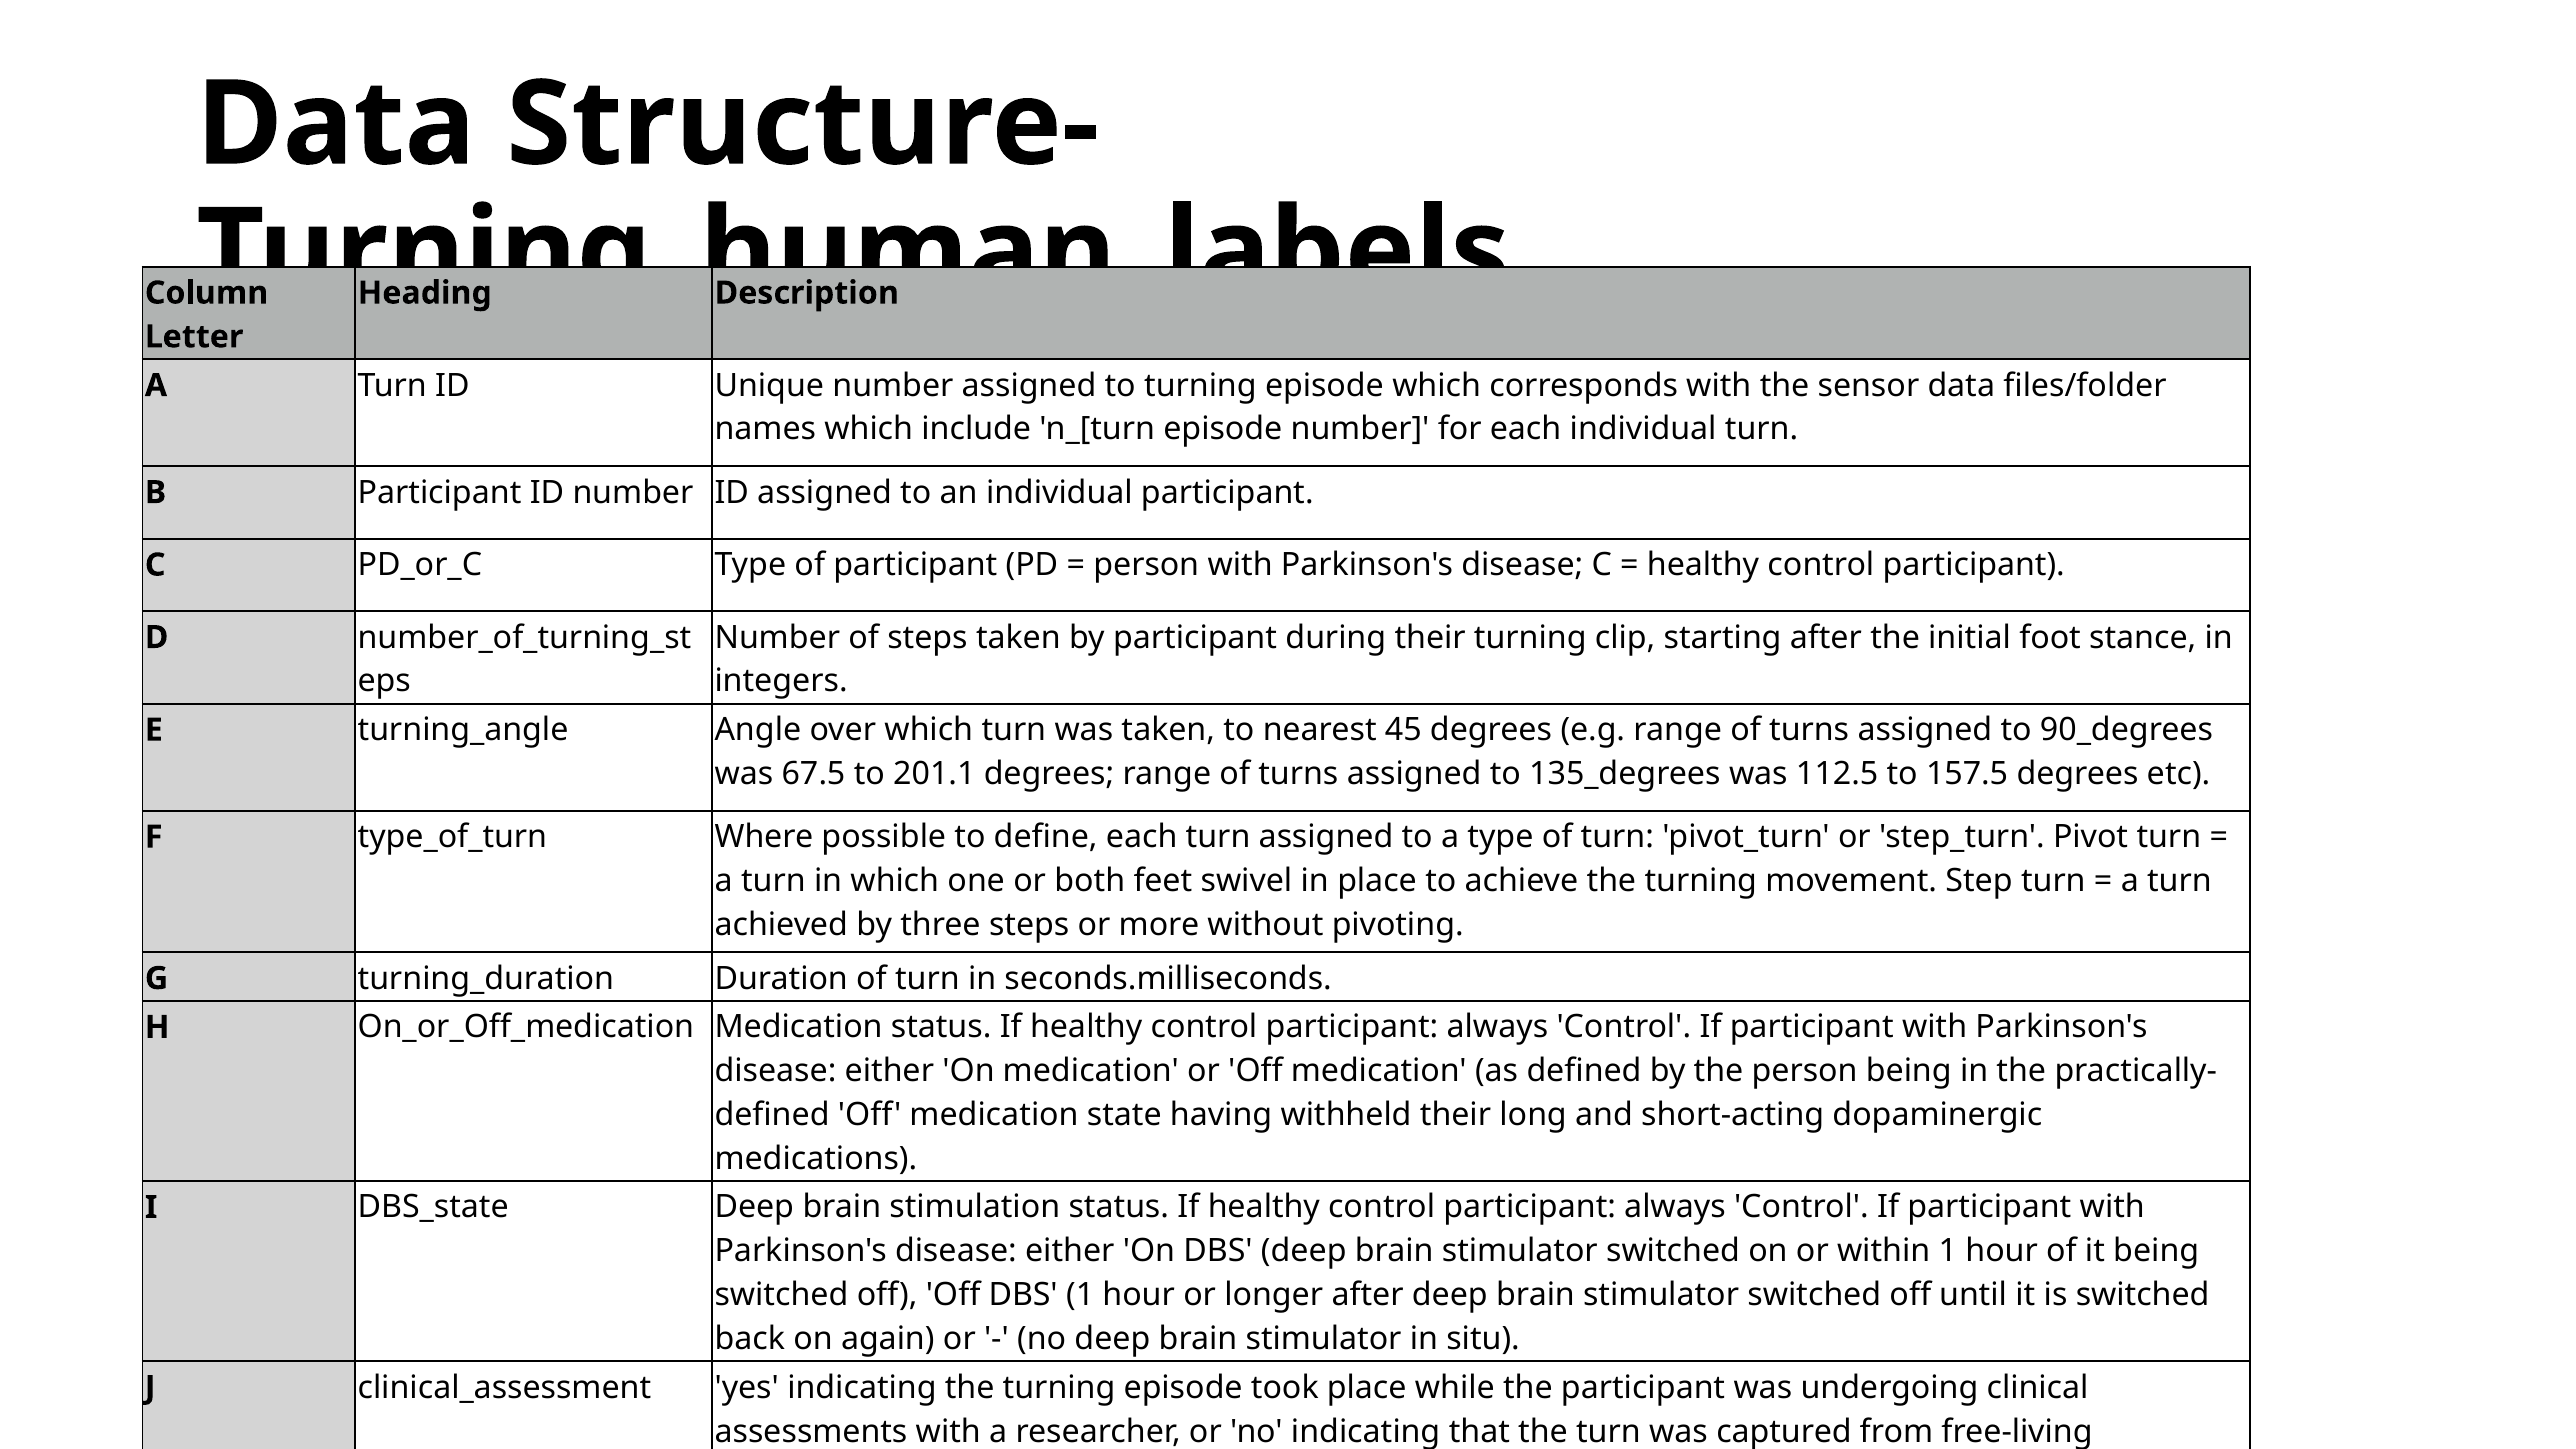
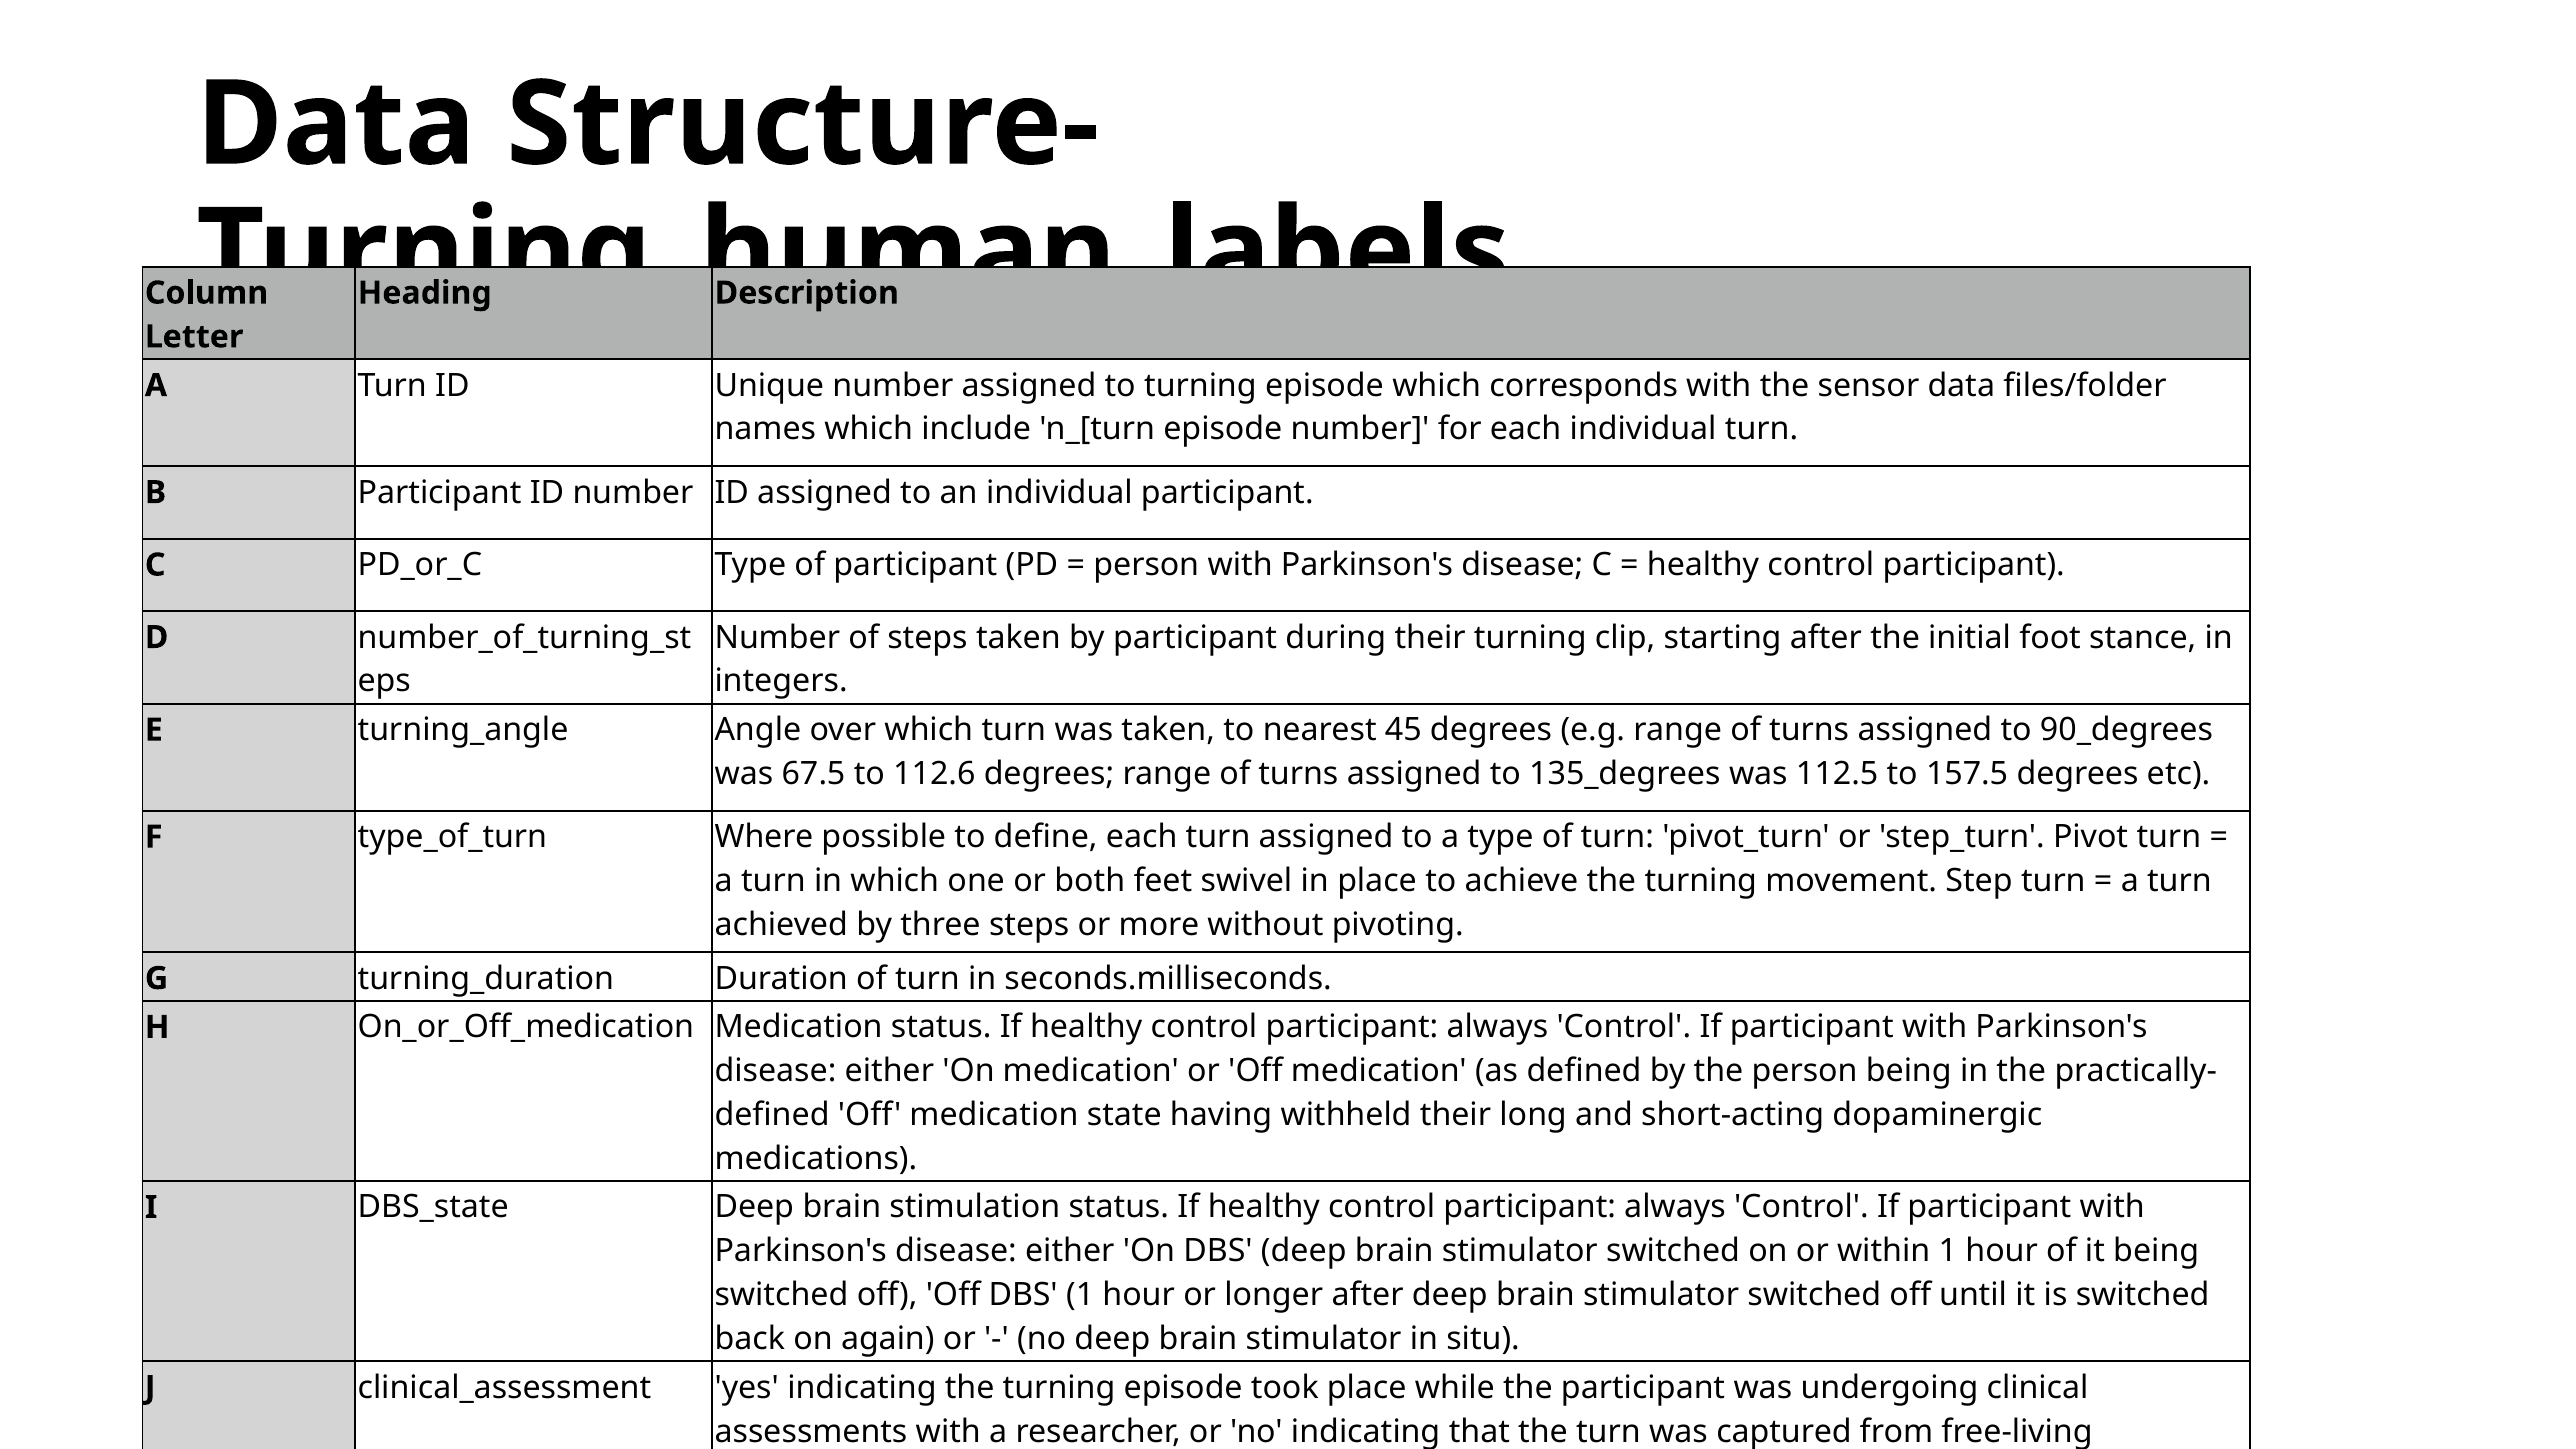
201.1: 201.1 -> 112.6
